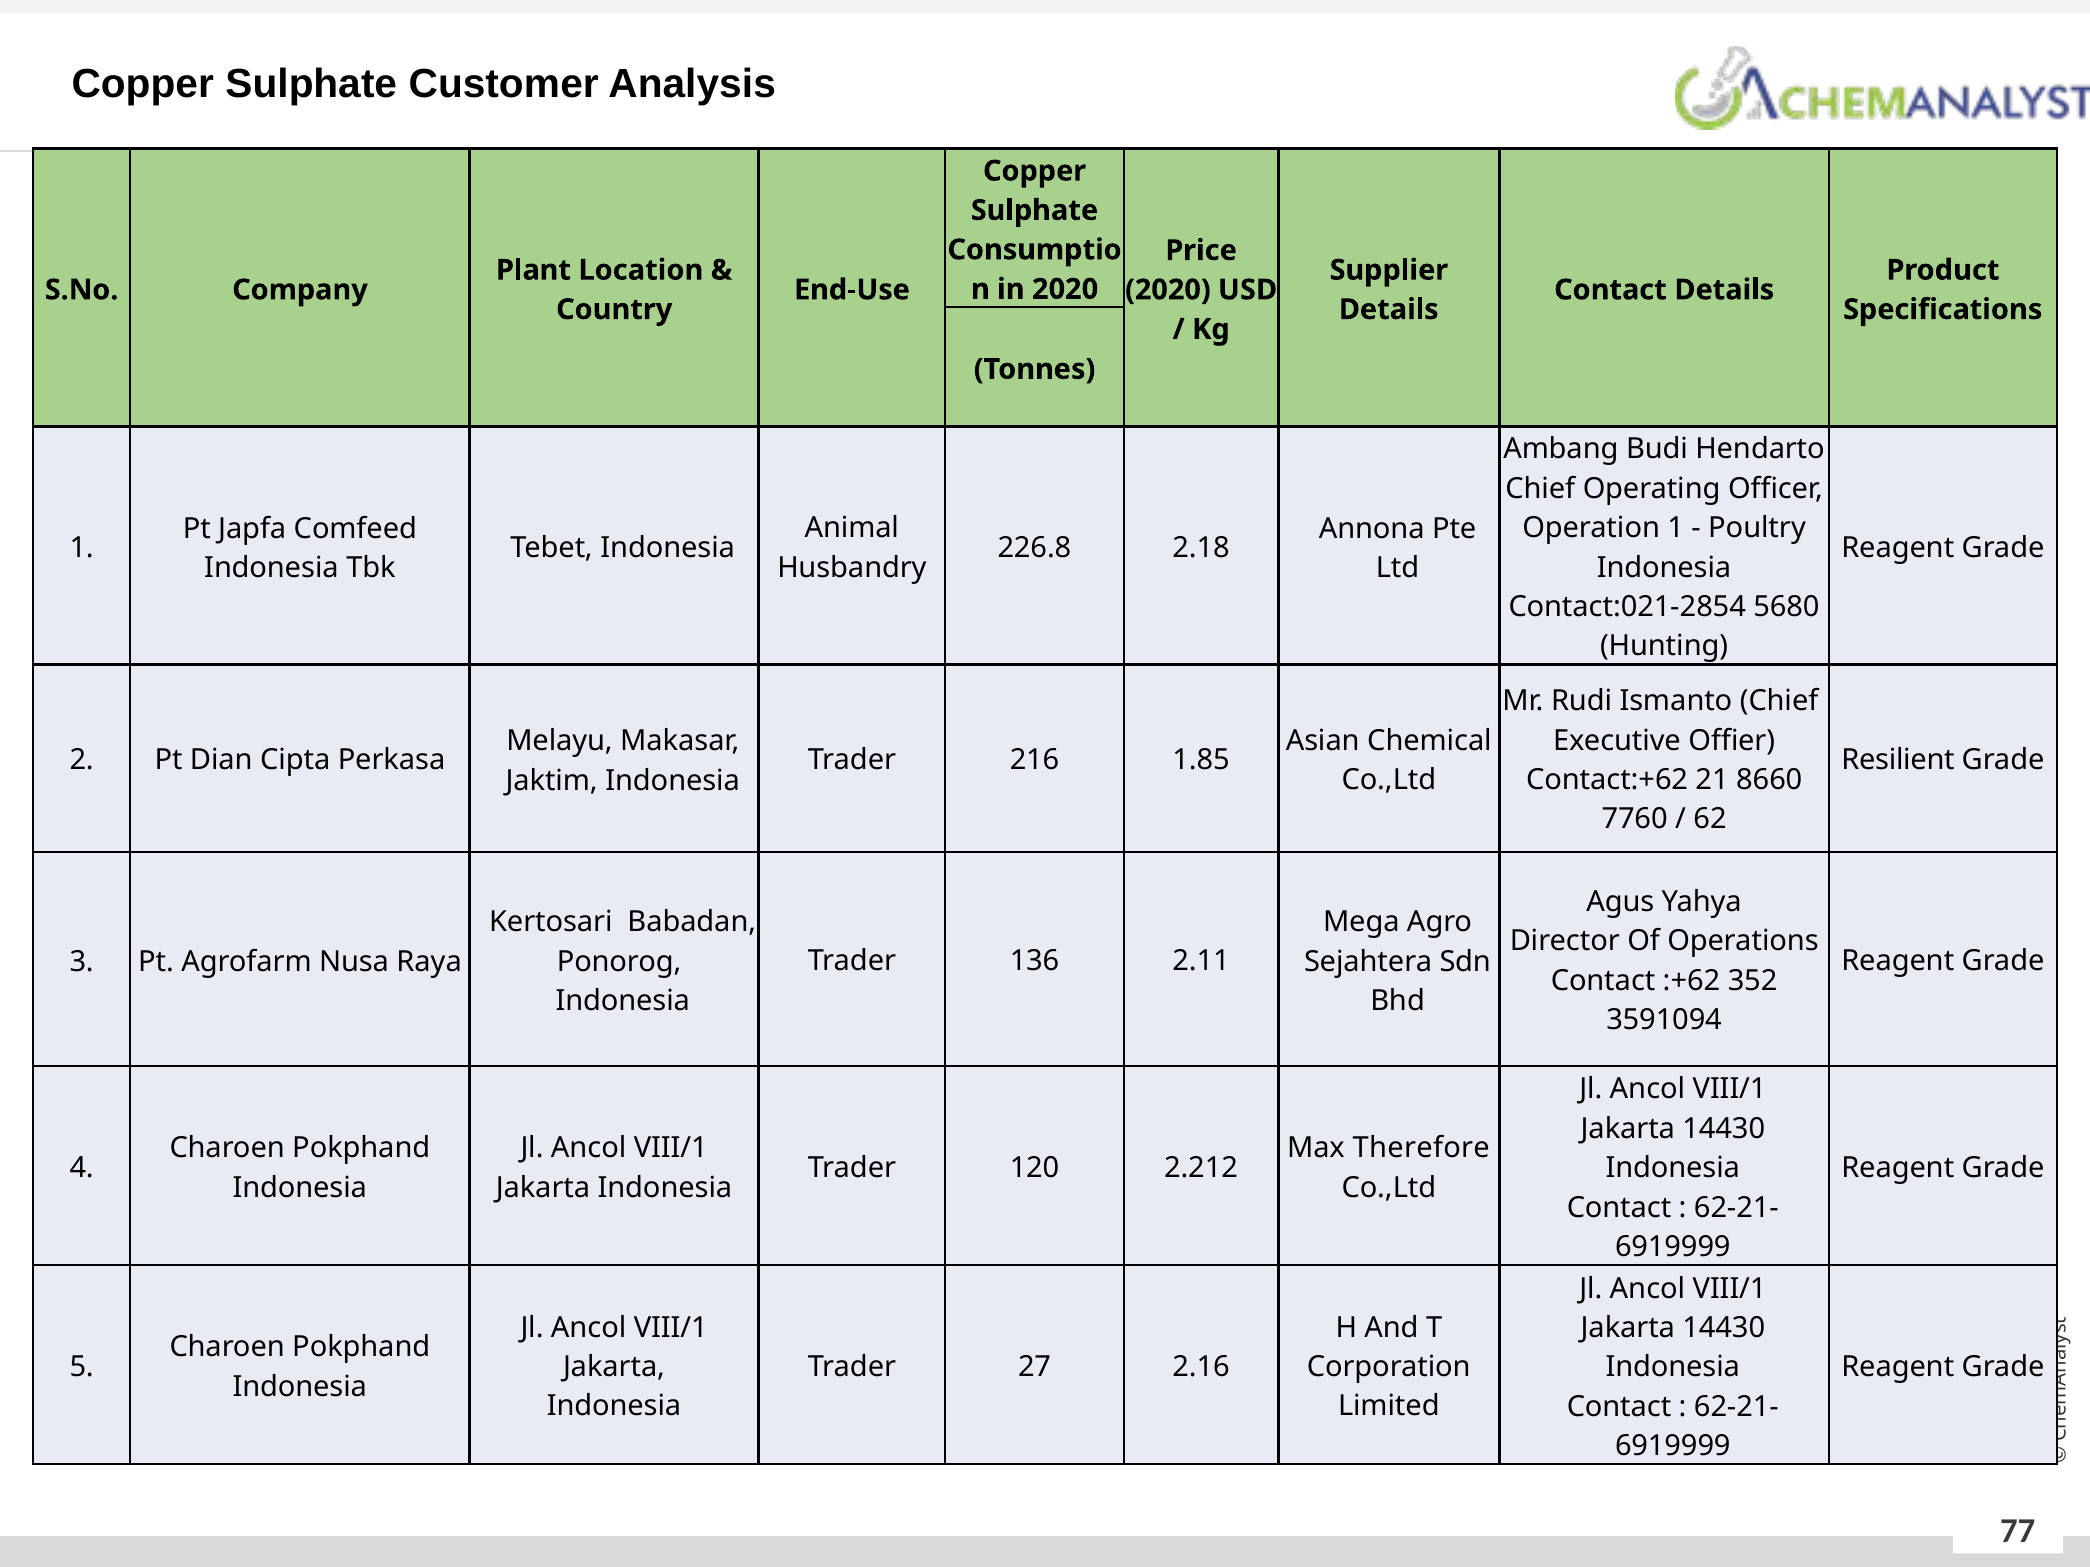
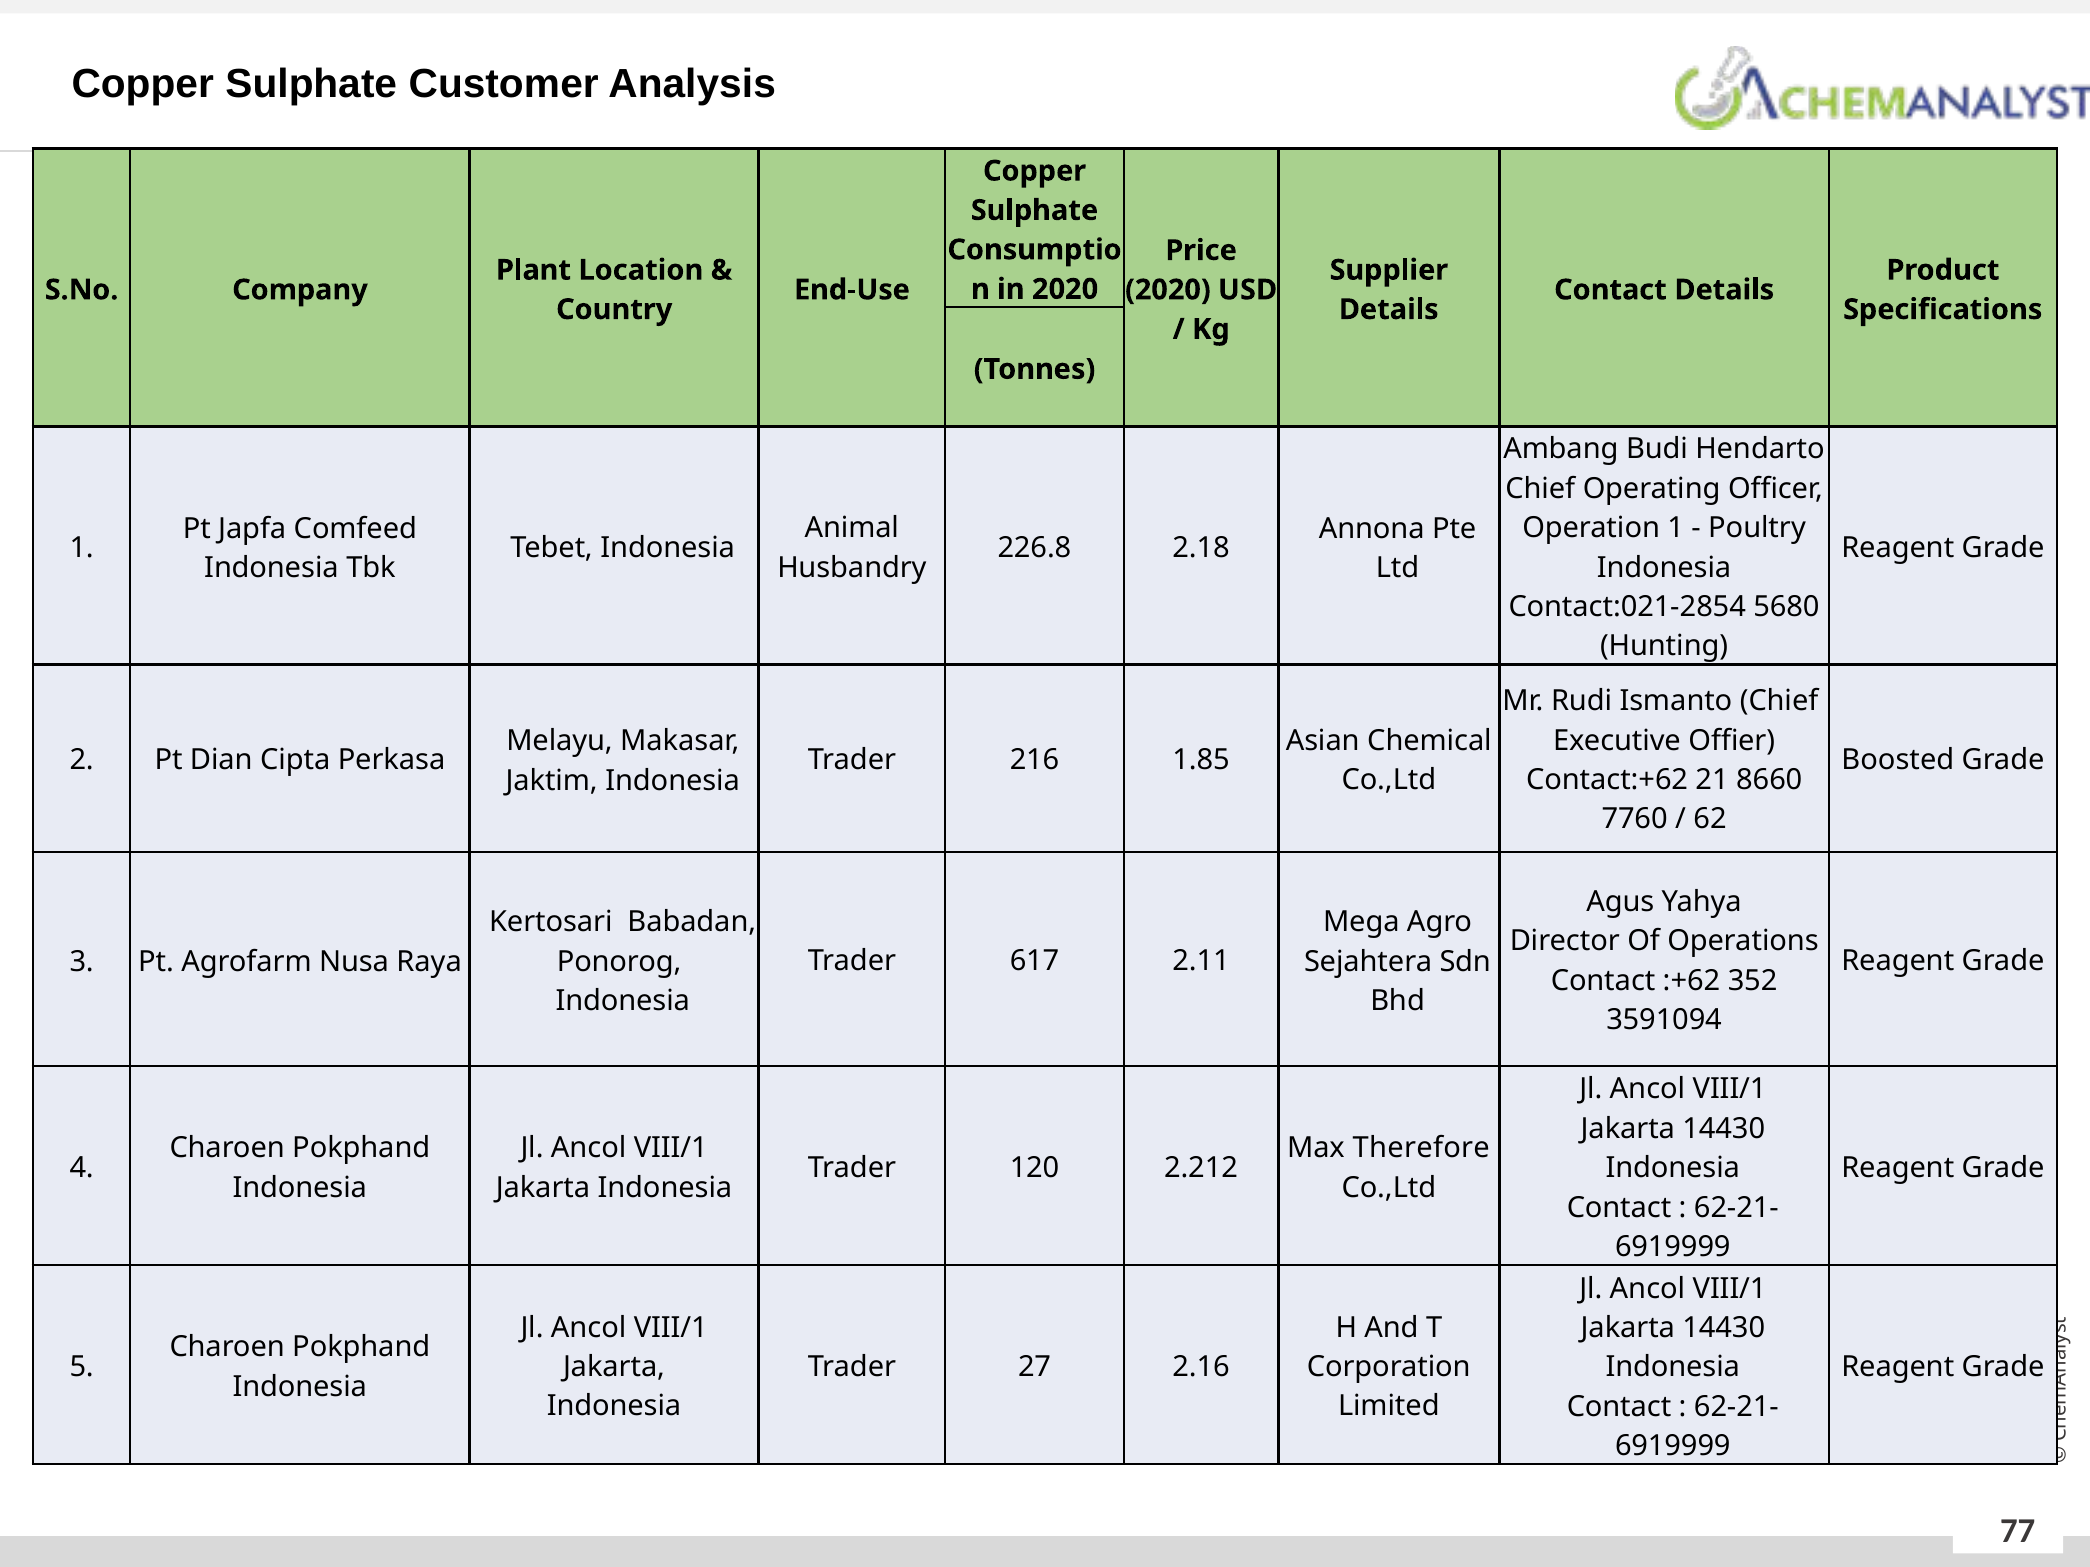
Resilient: Resilient -> Boosted
136: 136 -> 617
